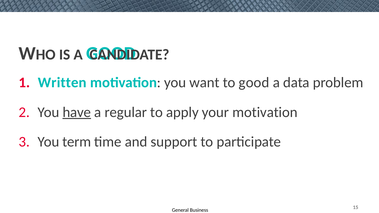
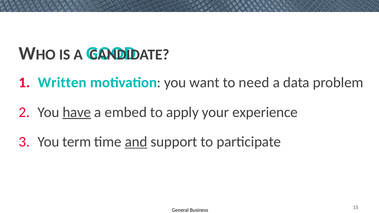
to good: good -> need
regular: regular -> embed
your motivation: motivation -> experience
and underline: none -> present
